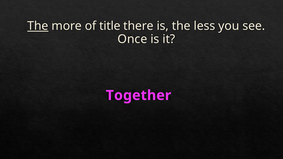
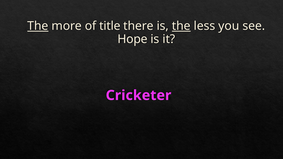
the at (181, 26) underline: none -> present
Once: Once -> Hope
Together: Together -> Cricketer
